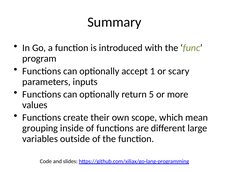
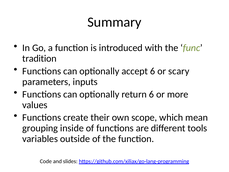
program: program -> tradition
accept 1: 1 -> 6
return 5: 5 -> 6
large: large -> tools
